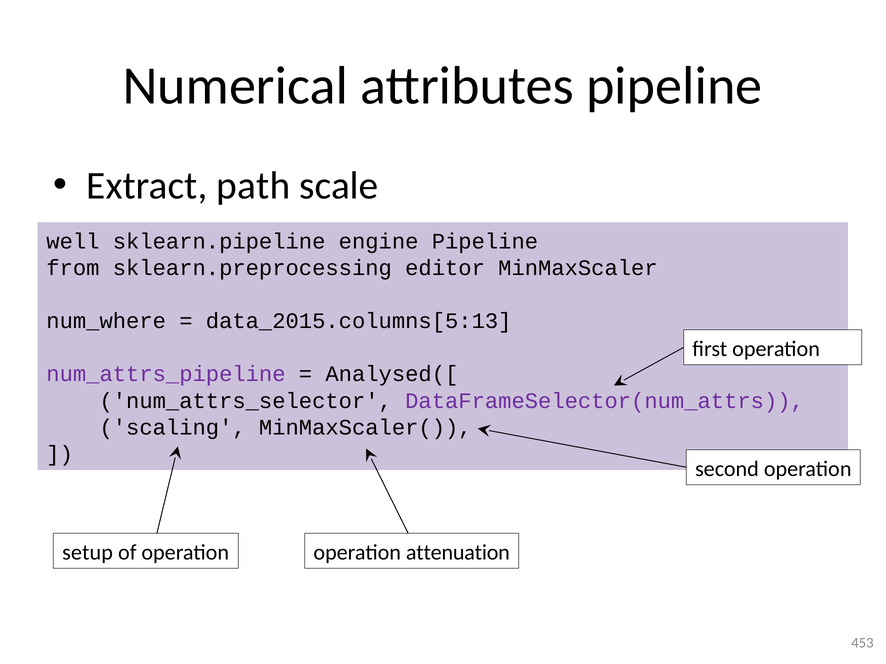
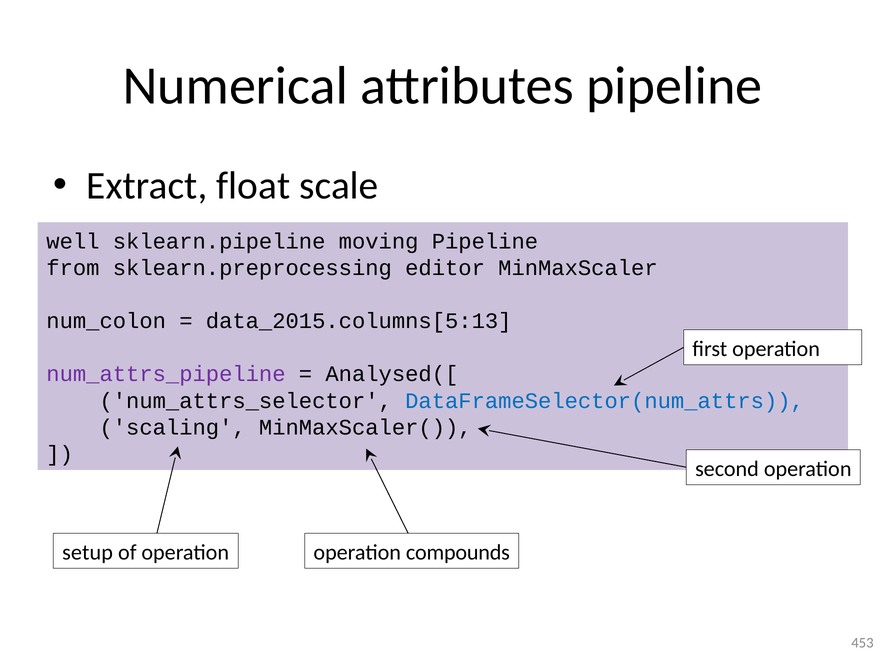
path: path -> float
engine: engine -> moving
num_where: num_where -> num_colon
DataFrameSelector(num_attrs colour: purple -> blue
attenuation: attenuation -> compounds
